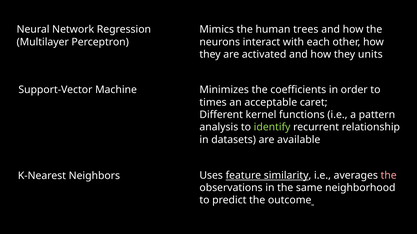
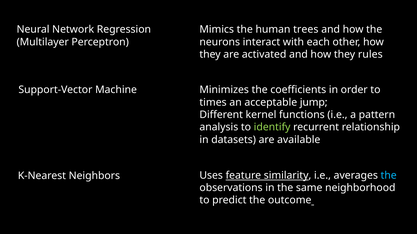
units: units -> rules
caret: caret -> jump
the at (389, 176) colour: pink -> light blue
